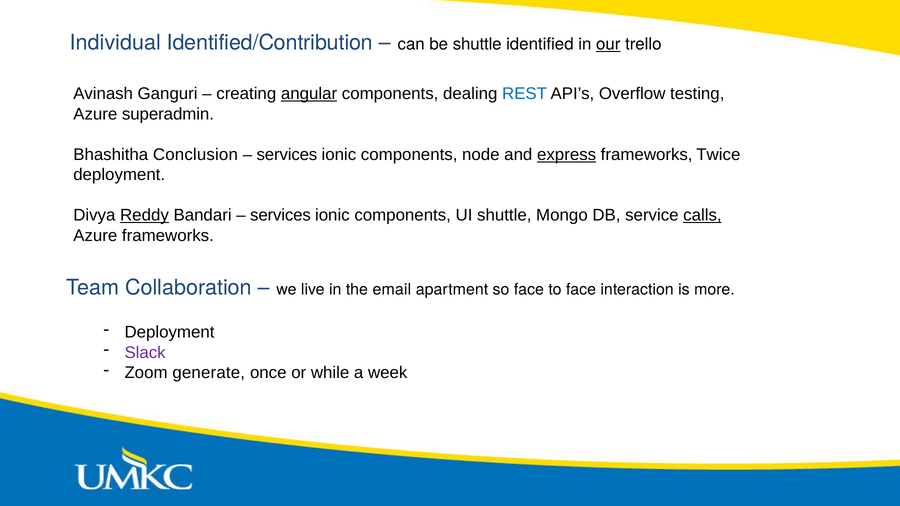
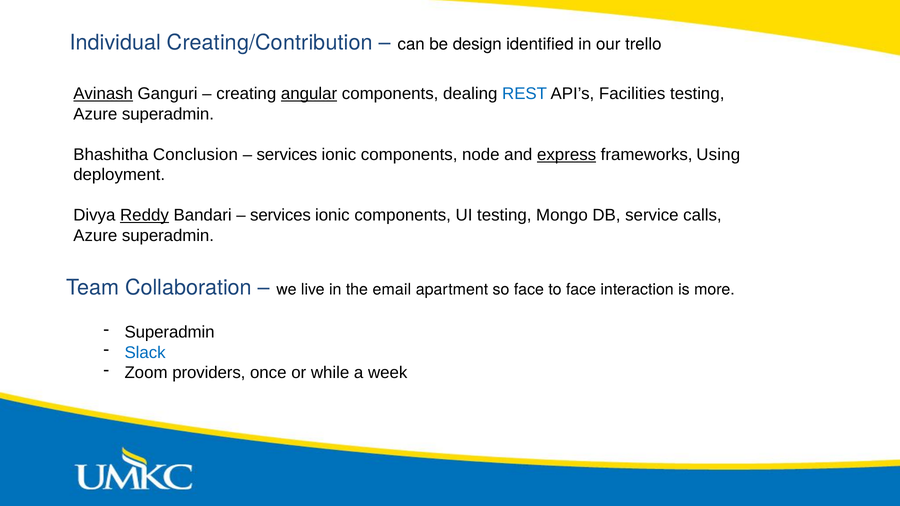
Identified/Contribution: Identified/Contribution -> Creating/Contribution
be shuttle: shuttle -> design
our underline: present -> none
Avinash underline: none -> present
Overflow: Overflow -> Facilities
Twice: Twice -> Using
UI shuttle: shuttle -> testing
calls underline: present -> none
frameworks at (168, 236): frameworks -> superadmin
Deployment at (169, 333): Deployment -> Superadmin
Slack colour: purple -> blue
generate: generate -> providers
